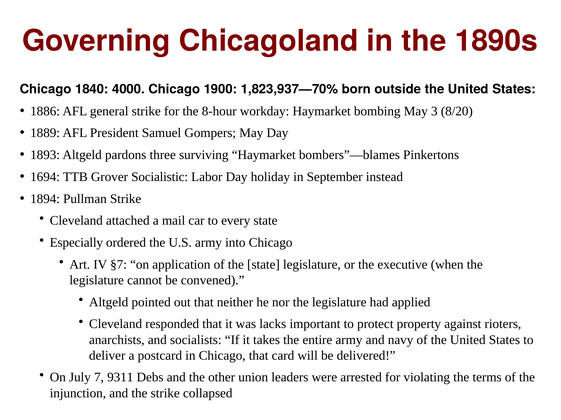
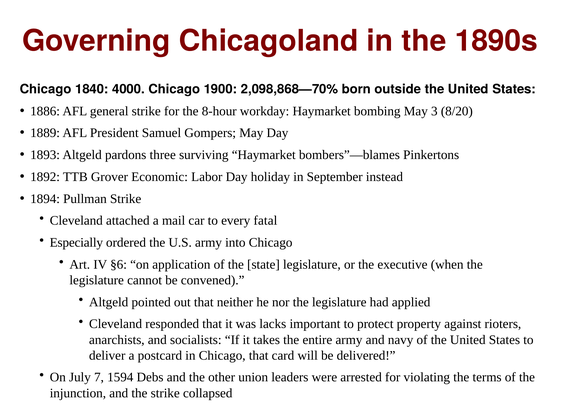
1,823,937—70%: 1,823,937—70% -> 2,098,868—70%
1694: 1694 -> 1892
Socialistic: Socialistic -> Economic
every state: state -> fatal
§7: §7 -> §6
9311: 9311 -> 1594
